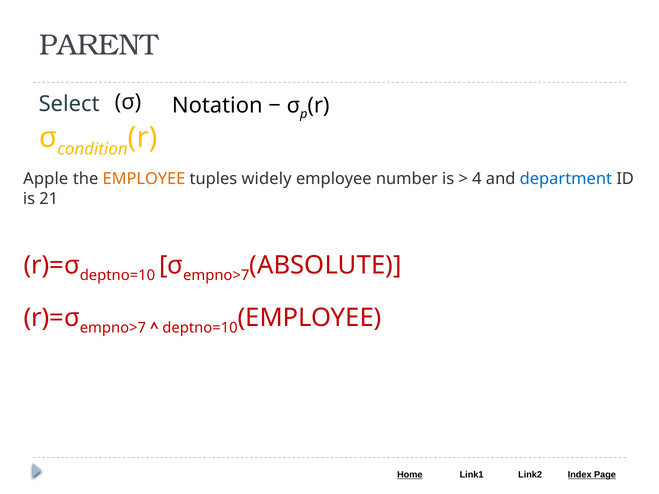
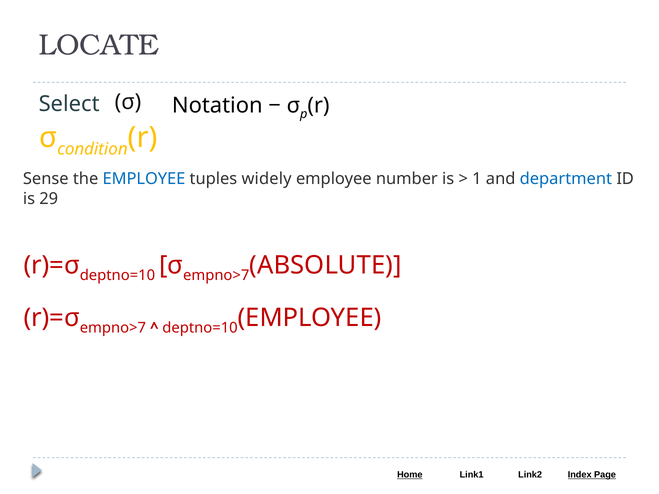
PARENT: PARENT -> LOCATE
Apple: Apple -> Sense
EMPLOYEE at (144, 179) colour: orange -> blue
4: 4 -> 1
21: 21 -> 29
